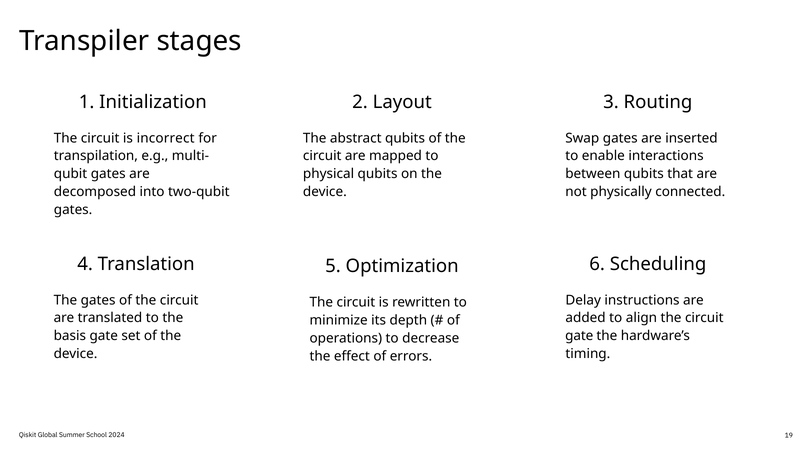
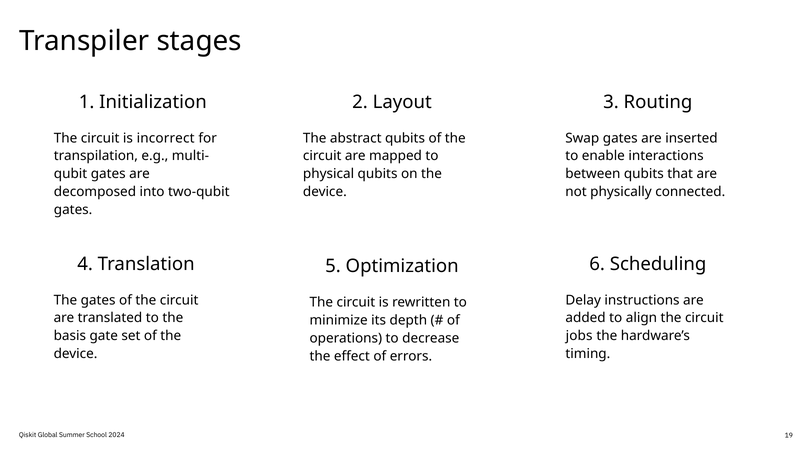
gate at (579, 336): gate -> jobs
